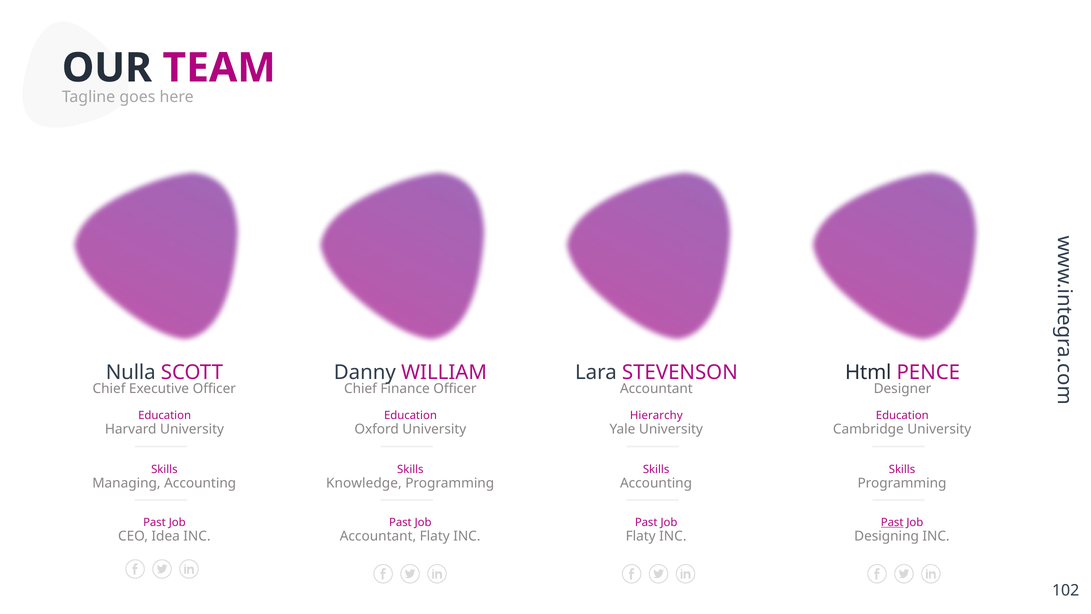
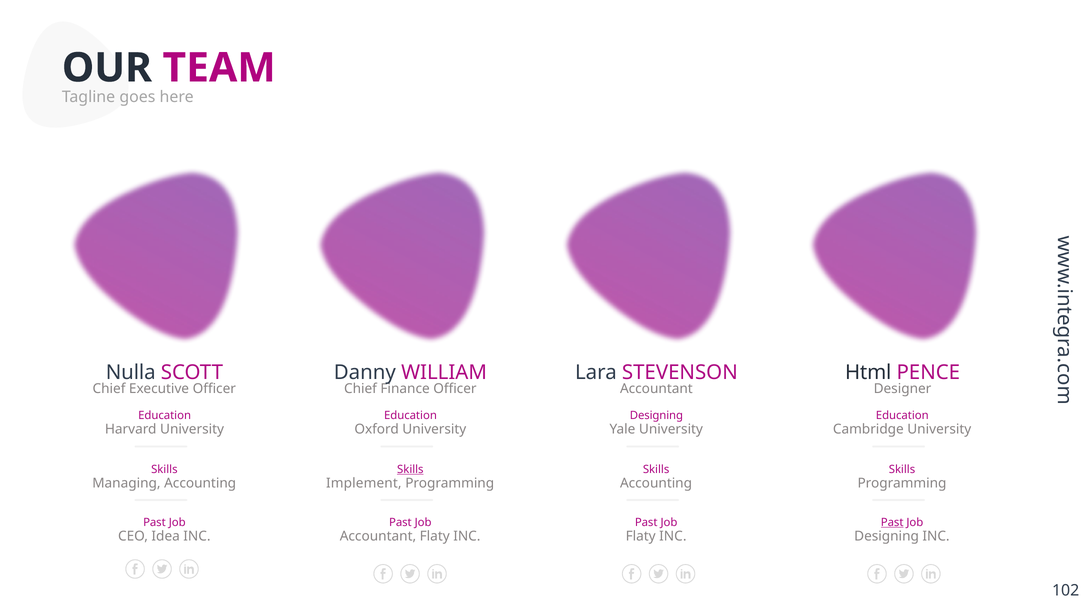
Hierarchy at (656, 415): Hierarchy -> Designing
Skills at (410, 469) underline: none -> present
Knowledge: Knowledge -> Implement
